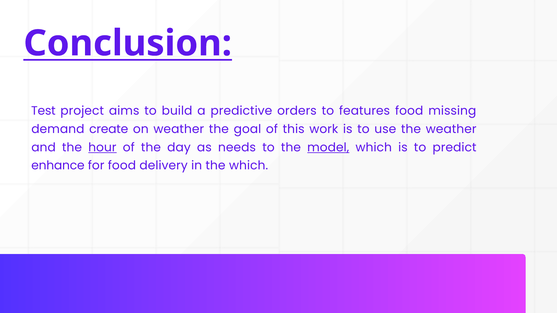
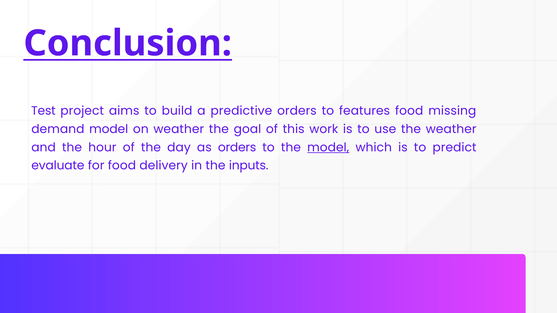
demand create: create -> model
hour underline: present -> none
as needs: needs -> orders
enhance: enhance -> evaluate
the which: which -> inputs
